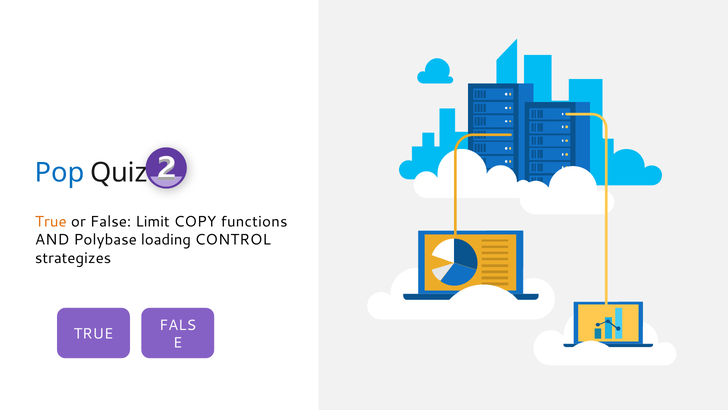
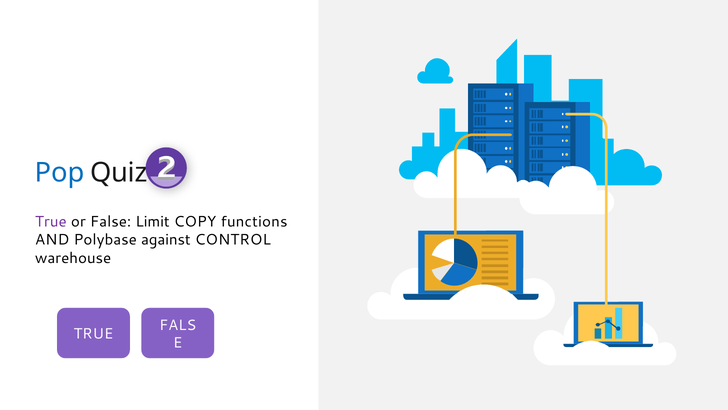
True at (51, 221) colour: orange -> purple
loading: loading -> against
strategizes: strategizes -> warehouse
